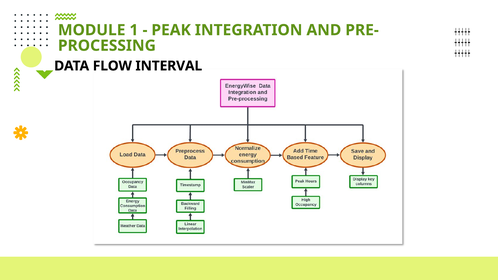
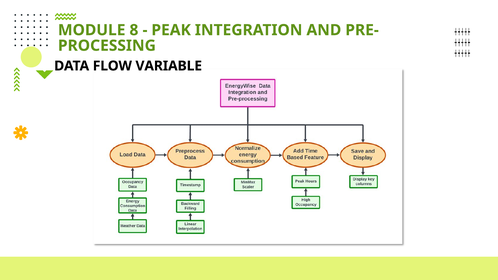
1: 1 -> 8
INTERVAL: INTERVAL -> VARIABLE
